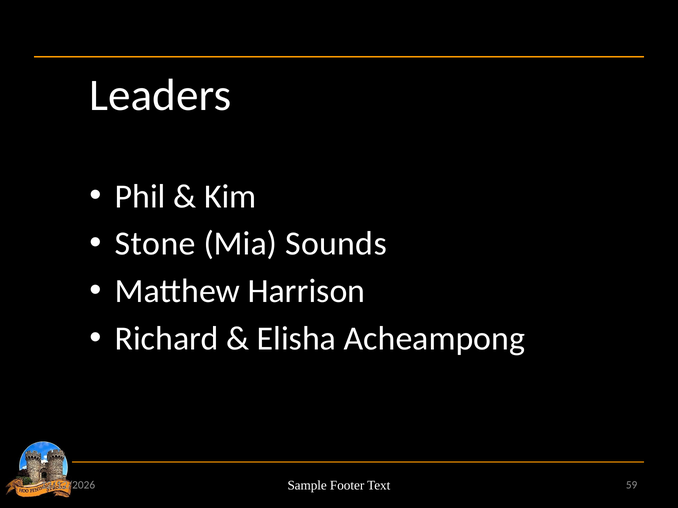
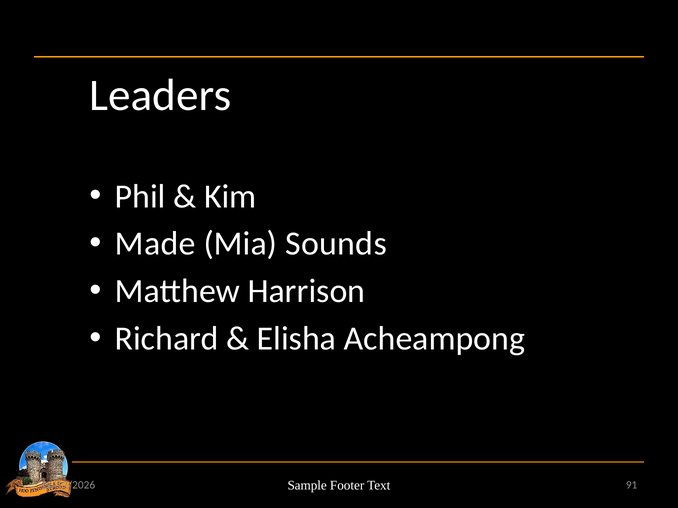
Stone: Stone -> Made
59: 59 -> 91
